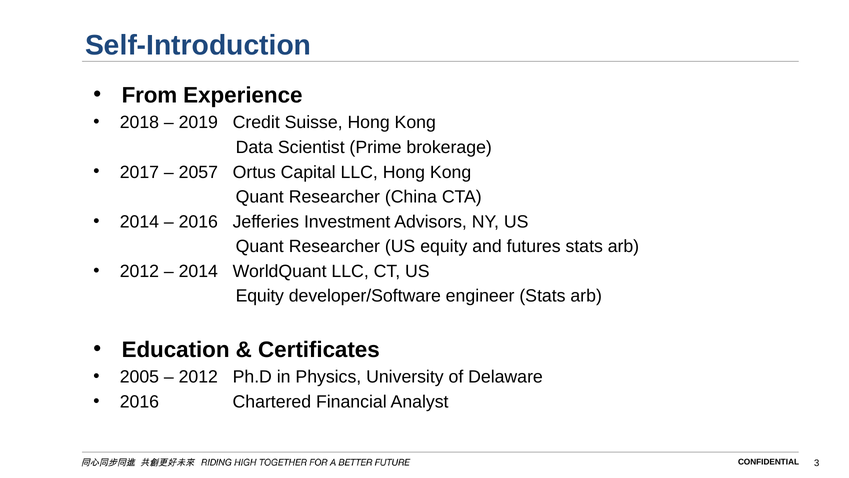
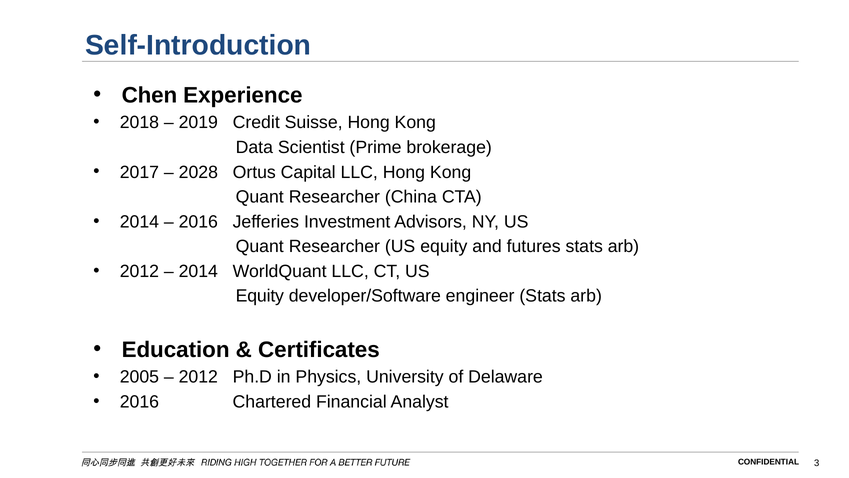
From: From -> Chen
2057: 2057 -> 2028
